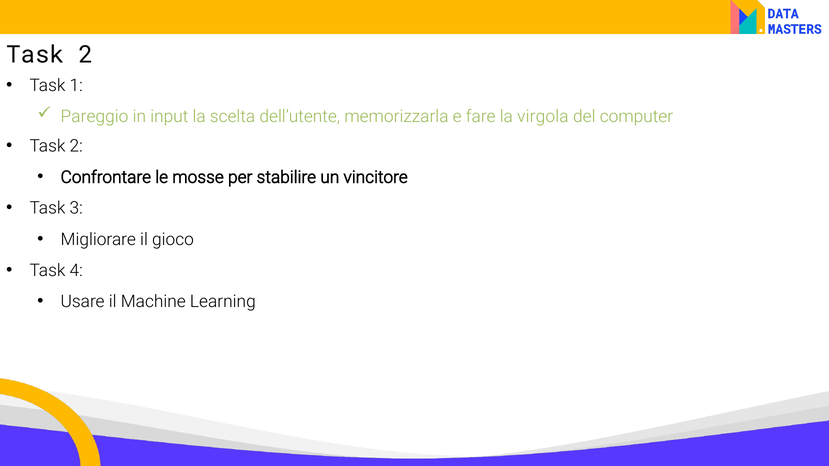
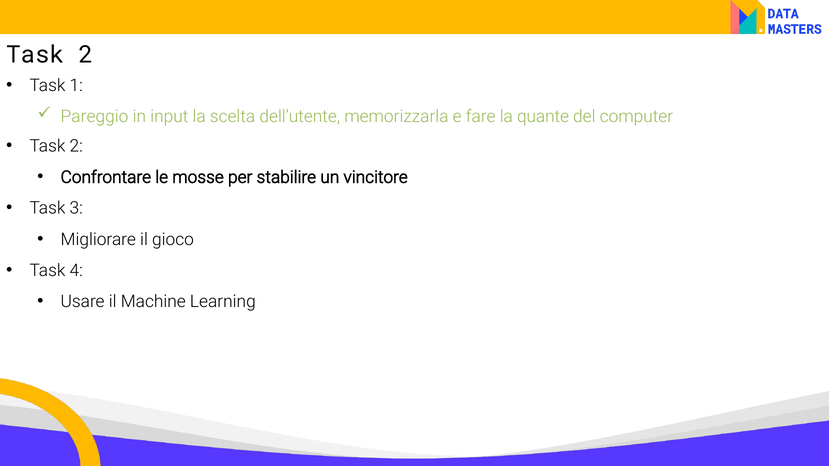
virgola: virgola -> quante
